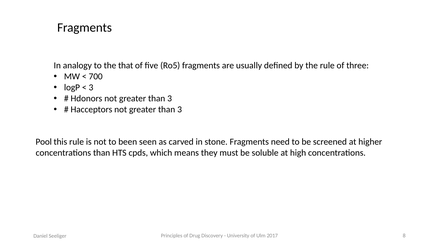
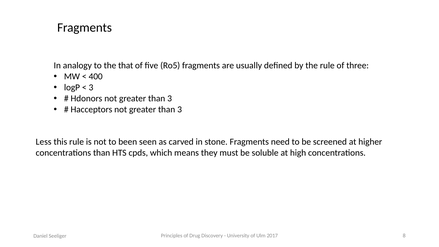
700: 700 -> 400
Pool: Pool -> Less
